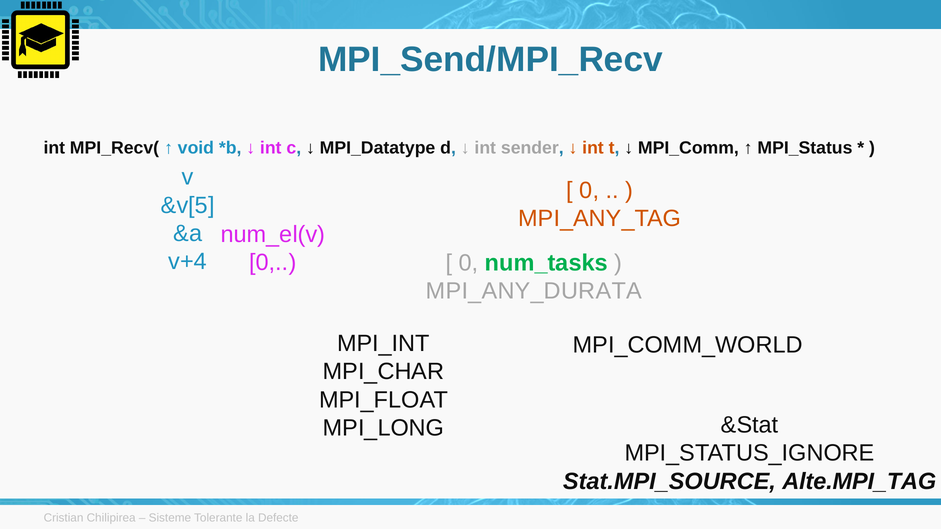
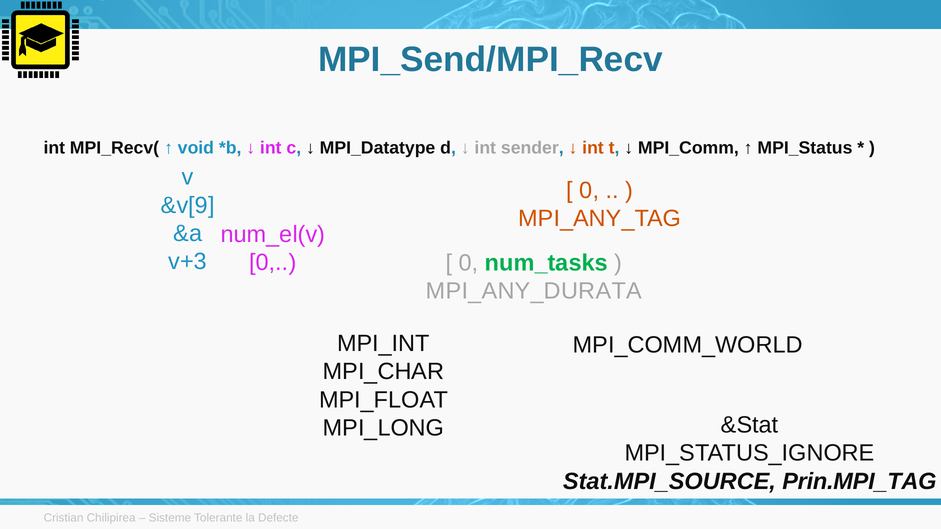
&v[5: &v[5 -> &v[9
v+4: v+4 -> v+3
Alte.MPI_TAG: Alte.MPI_TAG -> Prin.MPI_TAG
